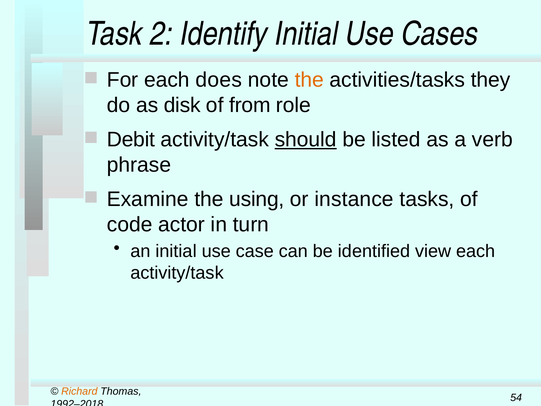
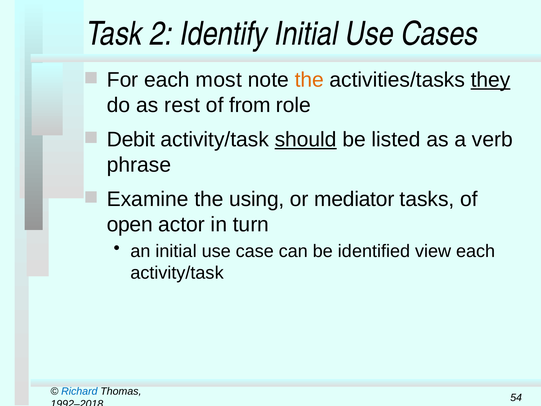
does: does -> most
they underline: none -> present
disk: disk -> rest
instance: instance -> mediator
code: code -> open
Richard colour: orange -> blue
